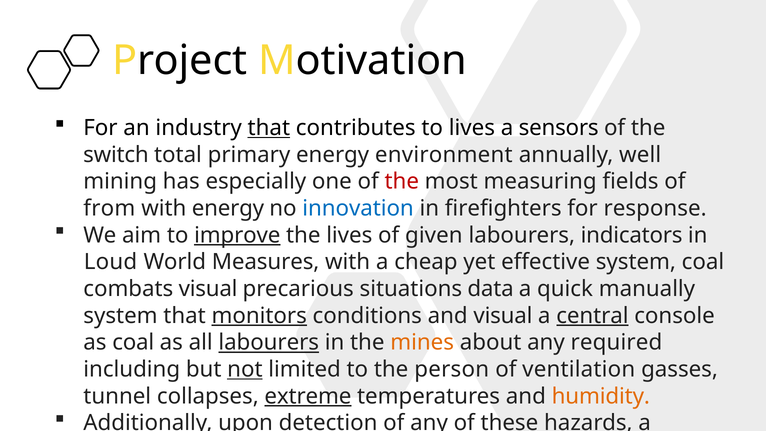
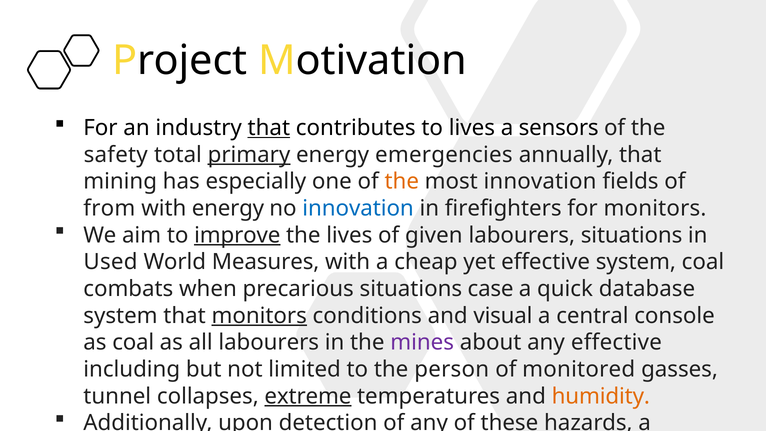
switch at (116, 155): switch -> safety
primary underline: none -> present
environment: environment -> emergencies
annually well: well -> that
the at (402, 181) colour: red -> orange
most measuring: measuring -> innovation
for response: response -> monitors
labourers indicators: indicators -> situations
Loud: Loud -> Used
combats visual: visual -> when
data: data -> case
manually: manually -> database
central underline: present -> none
labourers at (269, 342) underline: present -> none
mines colour: orange -> purple
any required: required -> effective
not underline: present -> none
of ventilation: ventilation -> monitored
